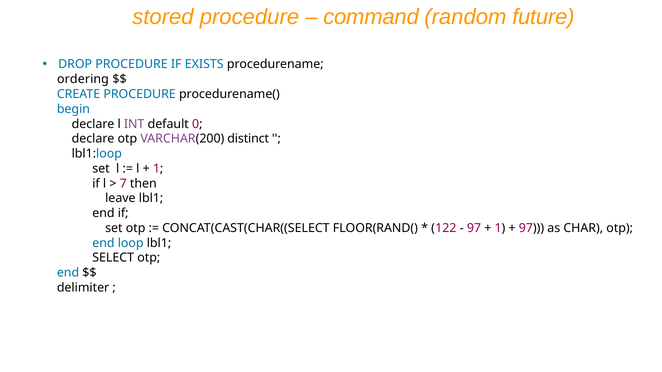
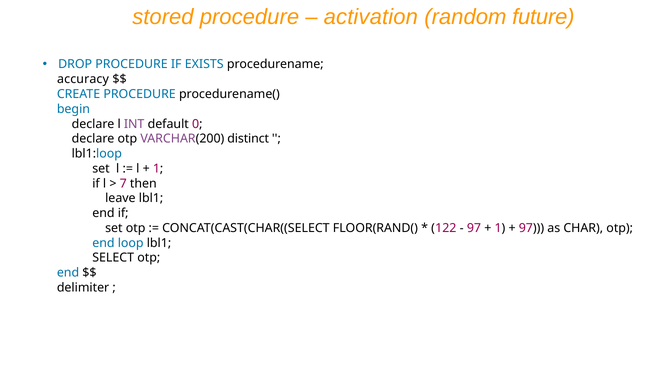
command: command -> activation
ordering: ordering -> accuracy
